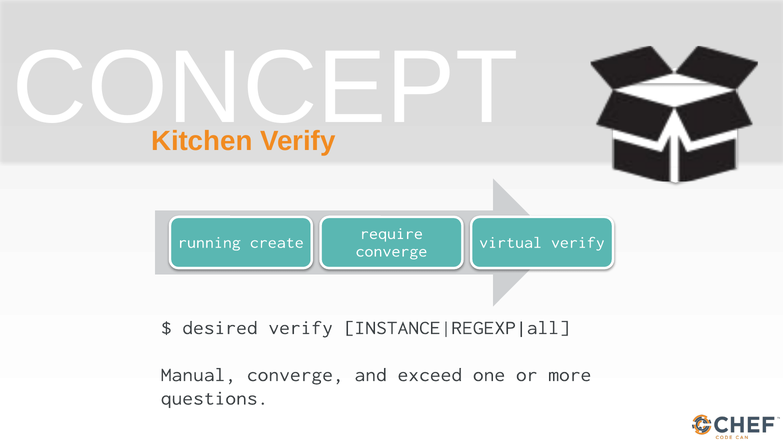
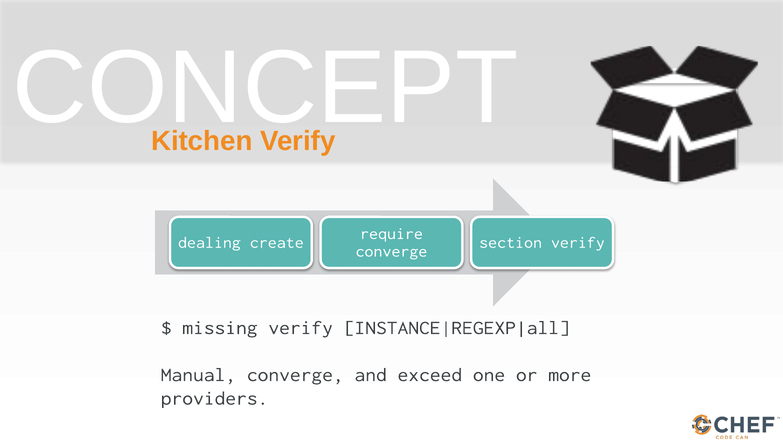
running: running -> dealing
virtual: virtual -> section
desired: desired -> missing
questions: questions -> providers
